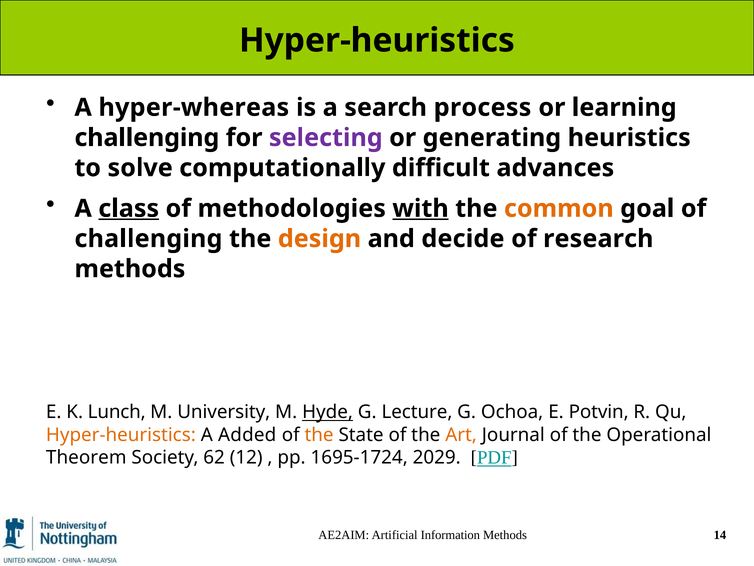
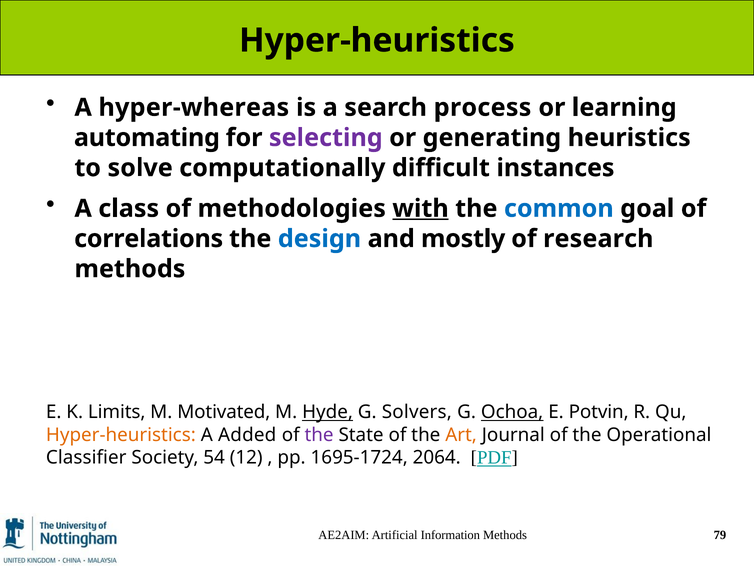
challenging at (147, 138): challenging -> automating
advances: advances -> instances
class underline: present -> none
common colour: orange -> blue
challenging at (148, 239): challenging -> correlations
design colour: orange -> blue
decide: decide -> mostly
Lunch: Lunch -> Limits
University: University -> Motivated
Lecture: Lecture -> Solvers
Ochoa underline: none -> present
the at (319, 434) colour: orange -> purple
Theorem: Theorem -> Classifier
62: 62 -> 54
2029: 2029 -> 2064
14: 14 -> 79
